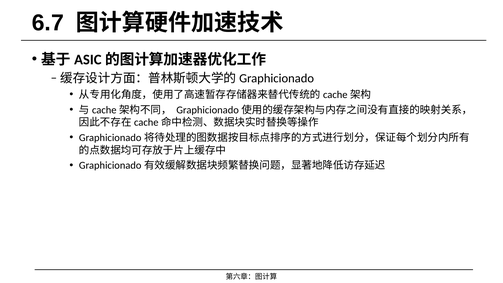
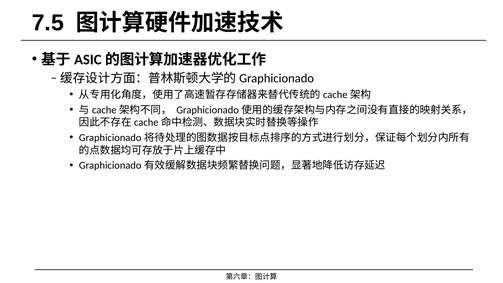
6.7: 6.7 -> 7.5
